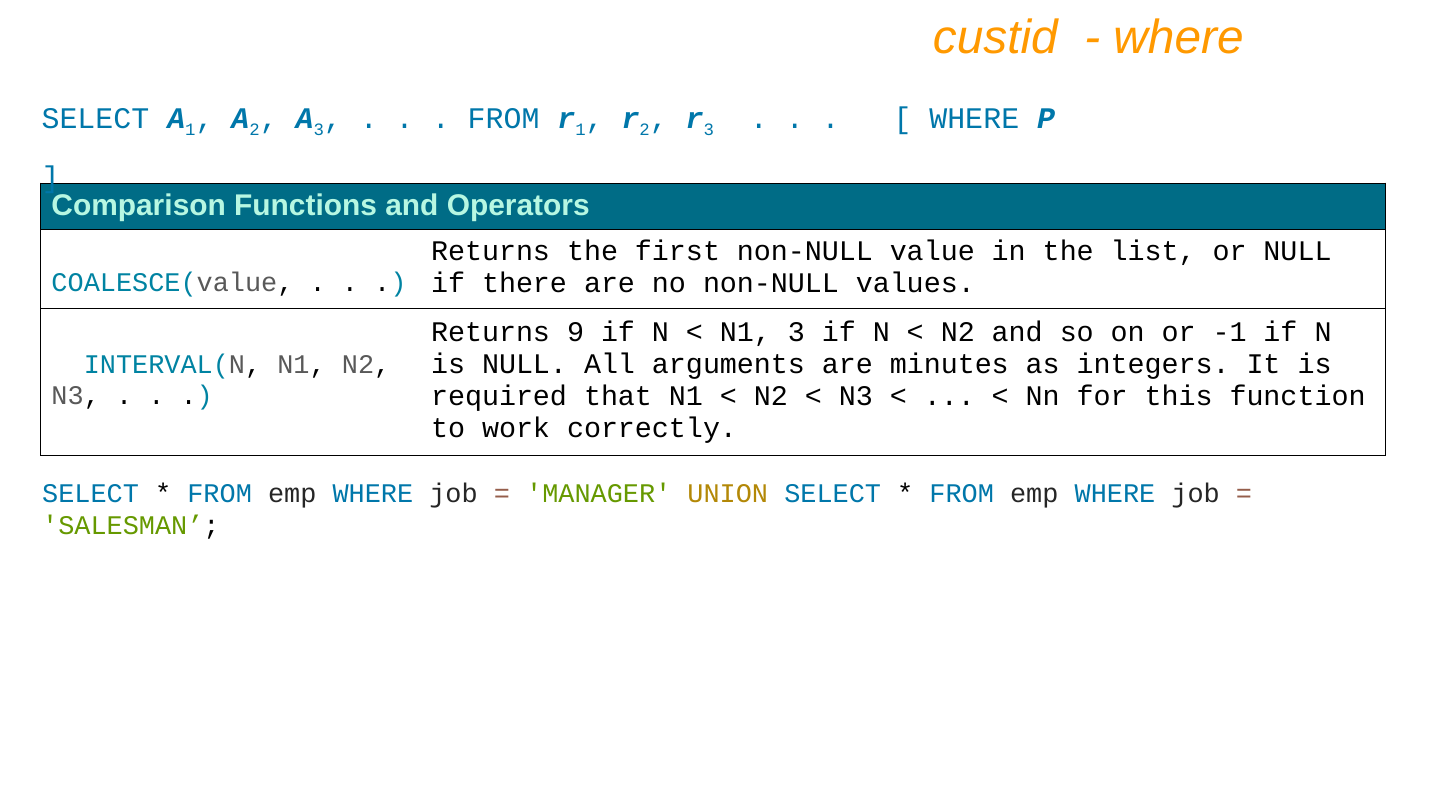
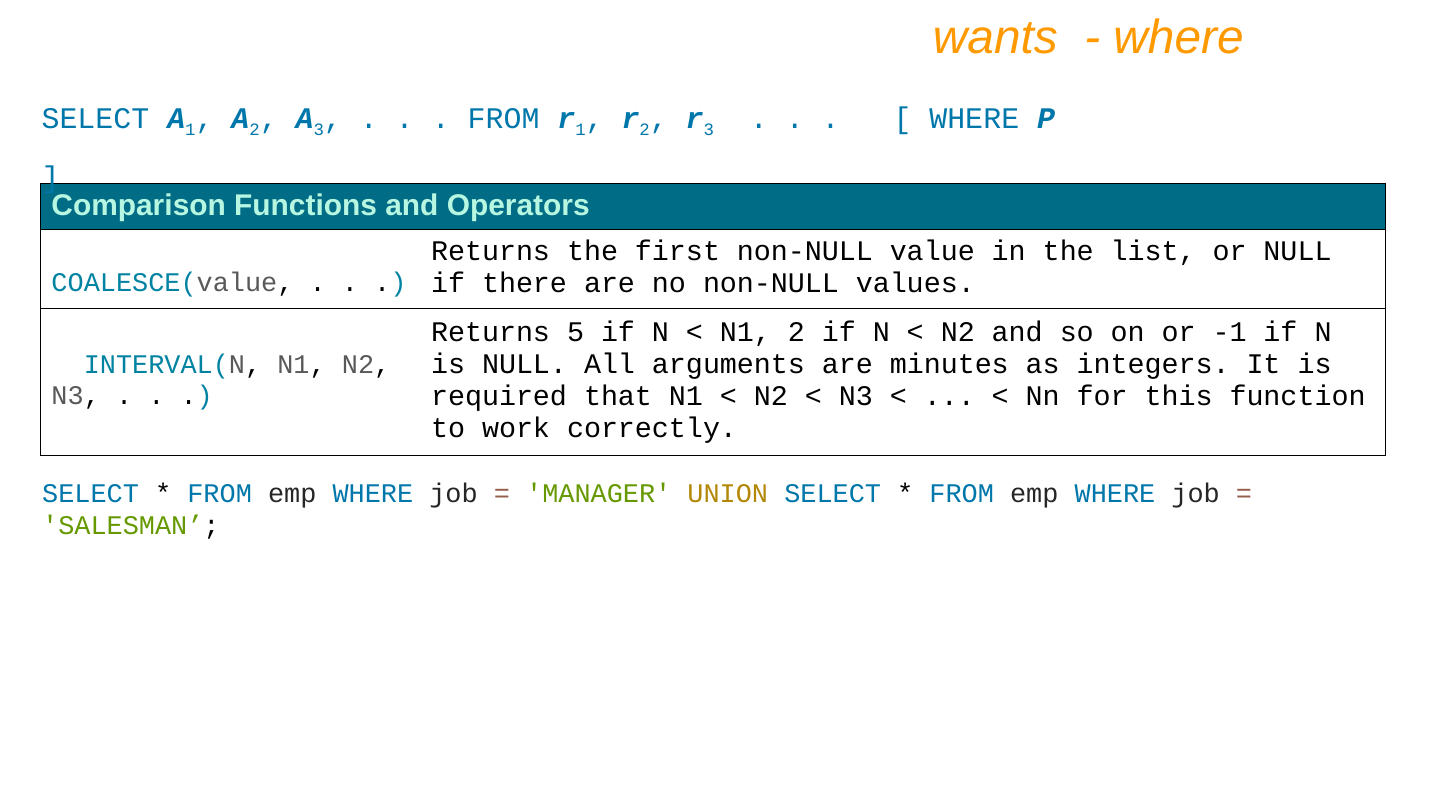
custid: custid -> wants
9: 9 -> 5
N1 3: 3 -> 2
